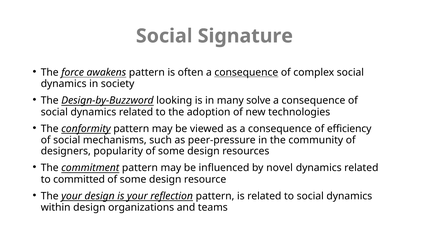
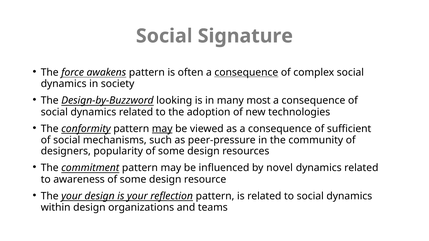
solve: solve -> most
may at (162, 129) underline: none -> present
efficiency: efficiency -> sufficient
committed: committed -> awareness
